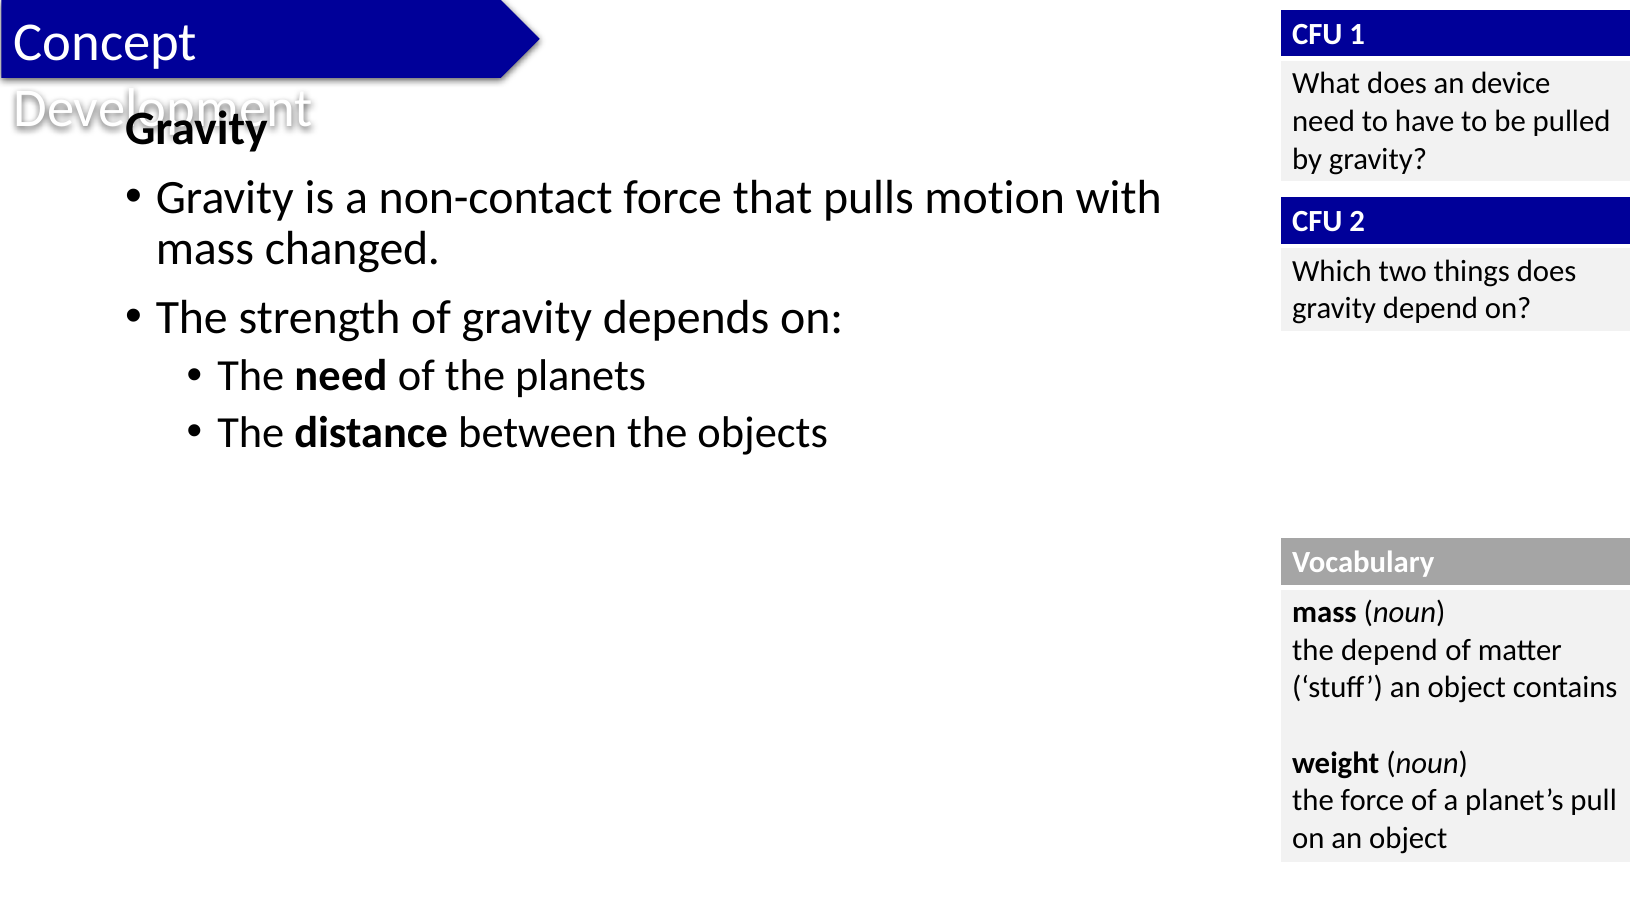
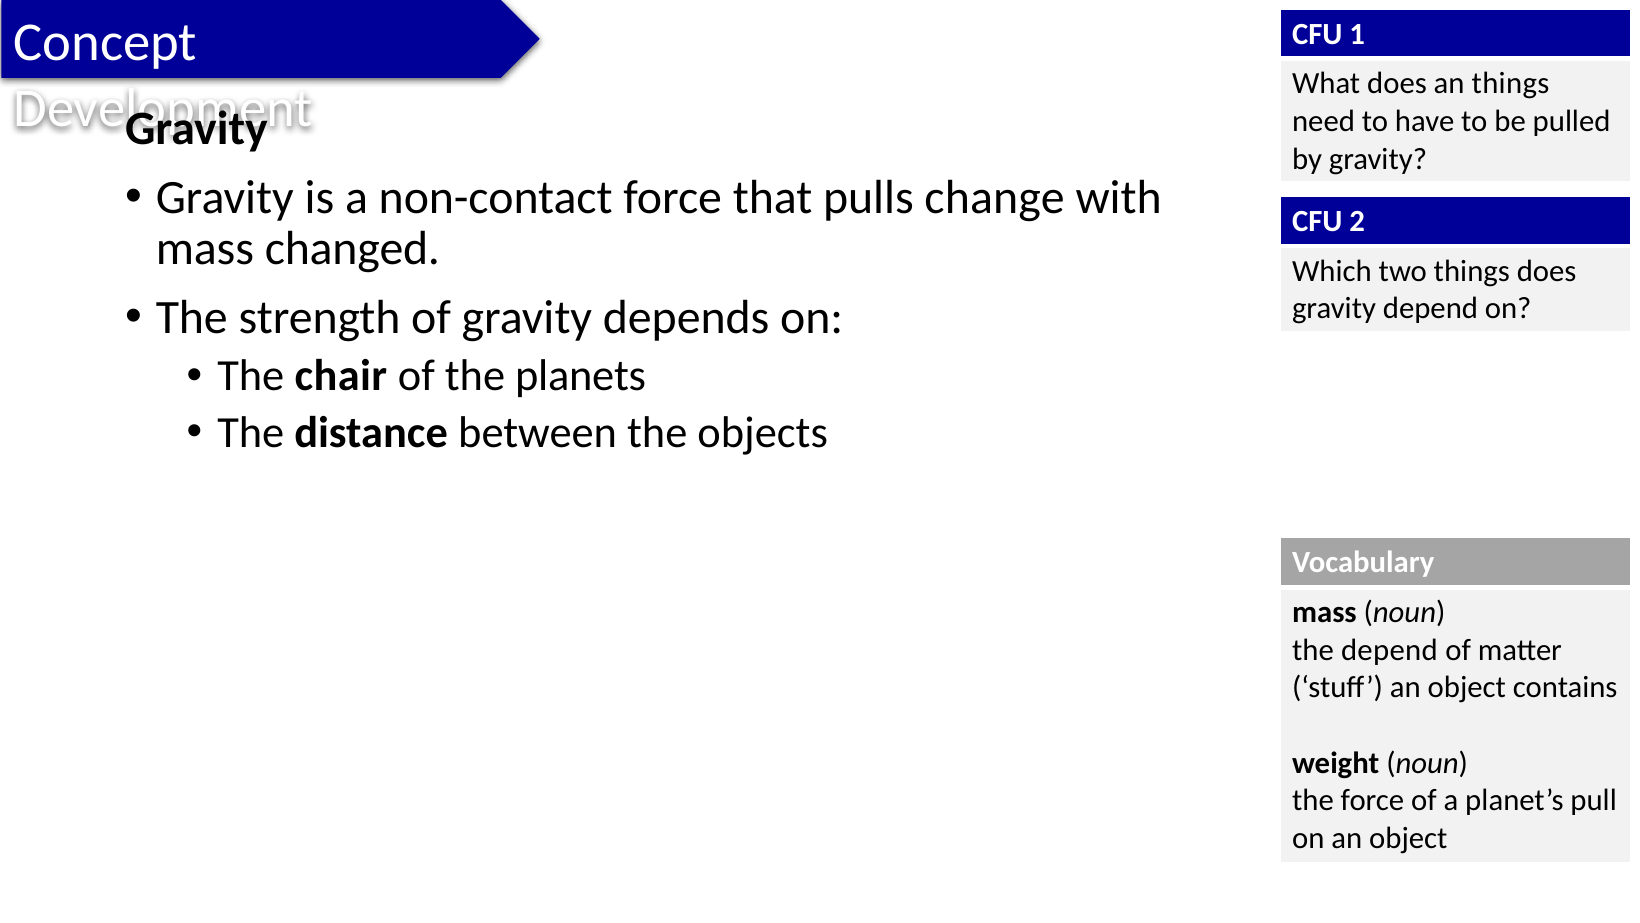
an device: device -> things
motion: motion -> change
The need: need -> chair
